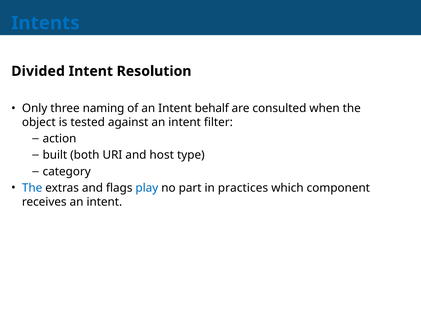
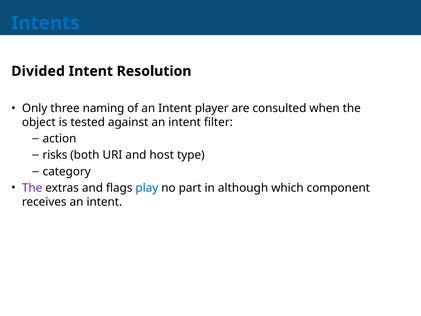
behalf: behalf -> player
built: built -> risks
The at (32, 188) colour: blue -> purple
practices: practices -> although
